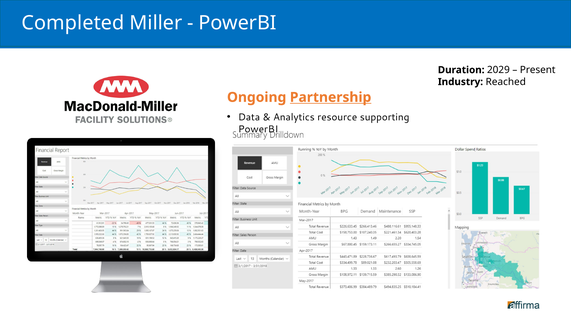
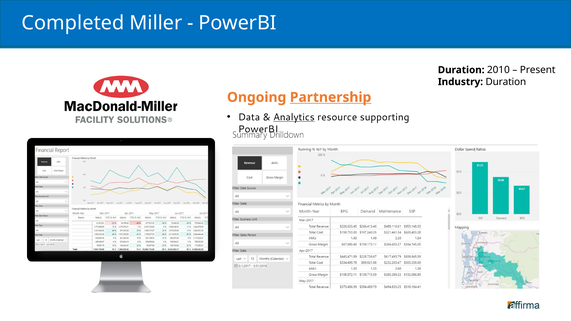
2029: 2029 -> 2010
Industry Reached: Reached -> Duration
Analytics underline: none -> present
